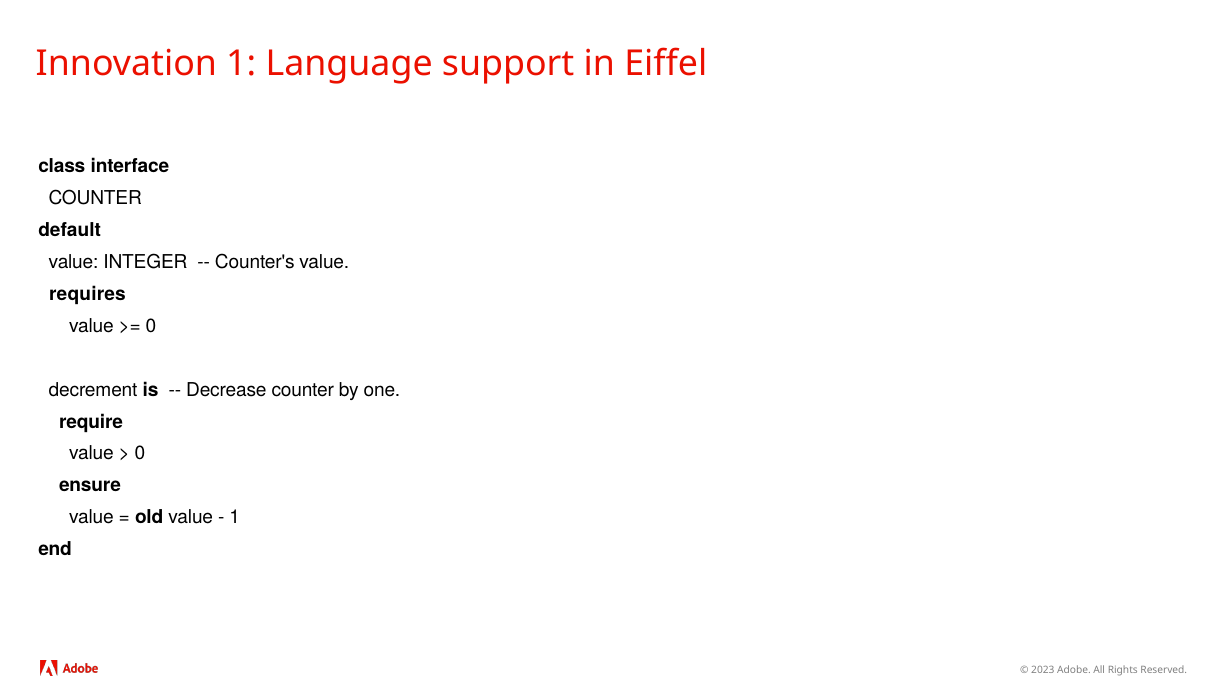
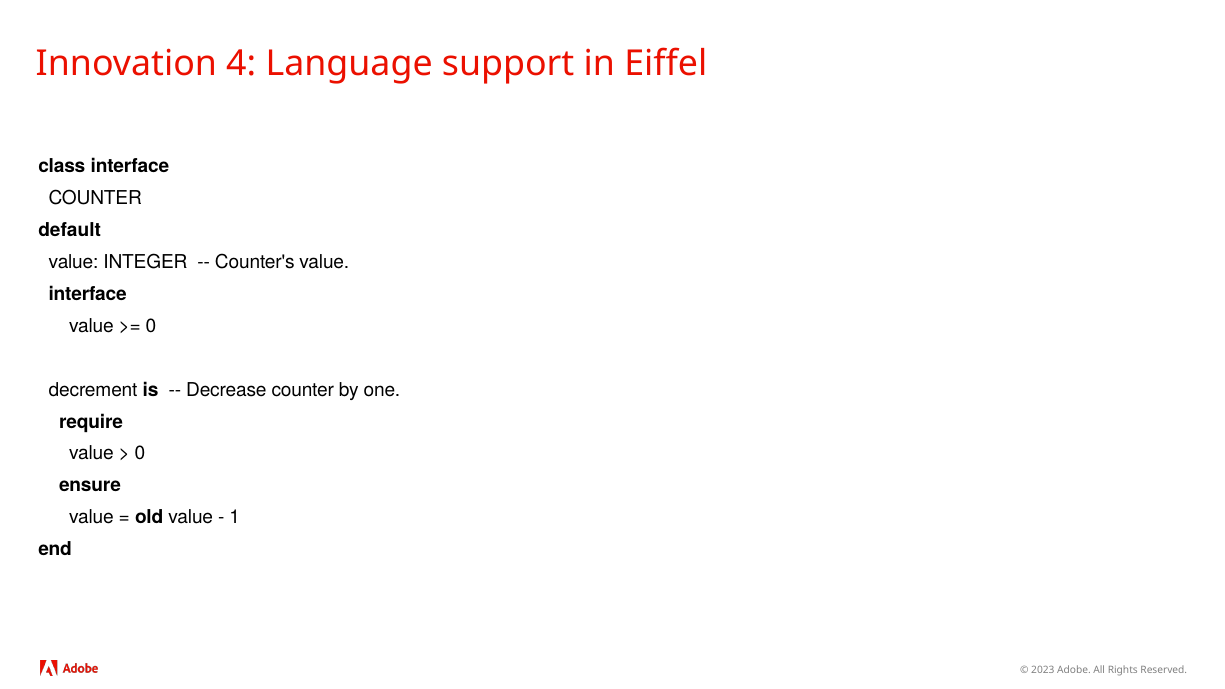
Innovation 1: 1 -> 4
requires at (87, 294): requires -> interface
